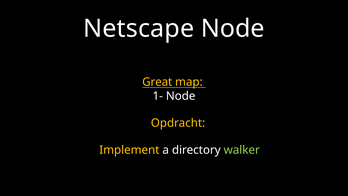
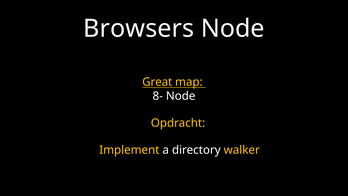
Netscape: Netscape -> Browsers
1-: 1- -> 8-
walker colour: light green -> yellow
